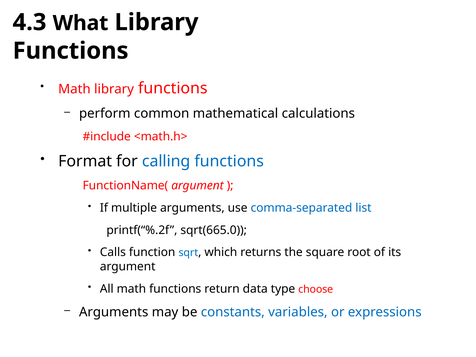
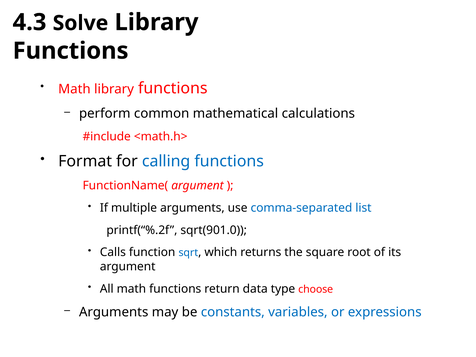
What: What -> Solve
sqrt(665.0: sqrt(665.0 -> sqrt(901.0
